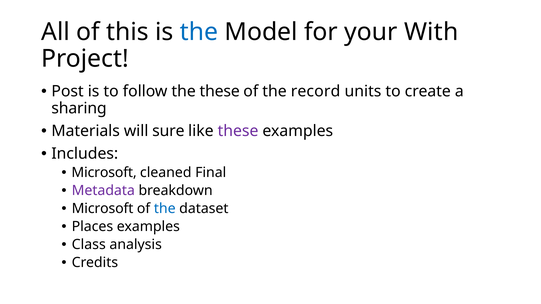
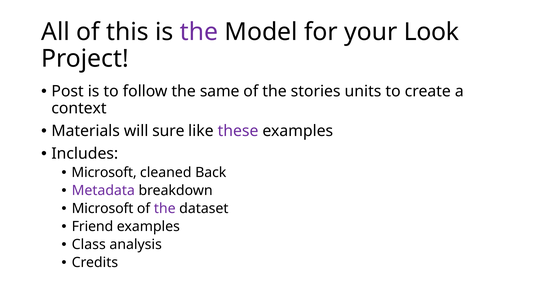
the at (199, 32) colour: blue -> purple
With: With -> Look
the these: these -> same
record: record -> stories
sharing: sharing -> context
Final: Final -> Back
the at (165, 209) colour: blue -> purple
Places: Places -> Friend
